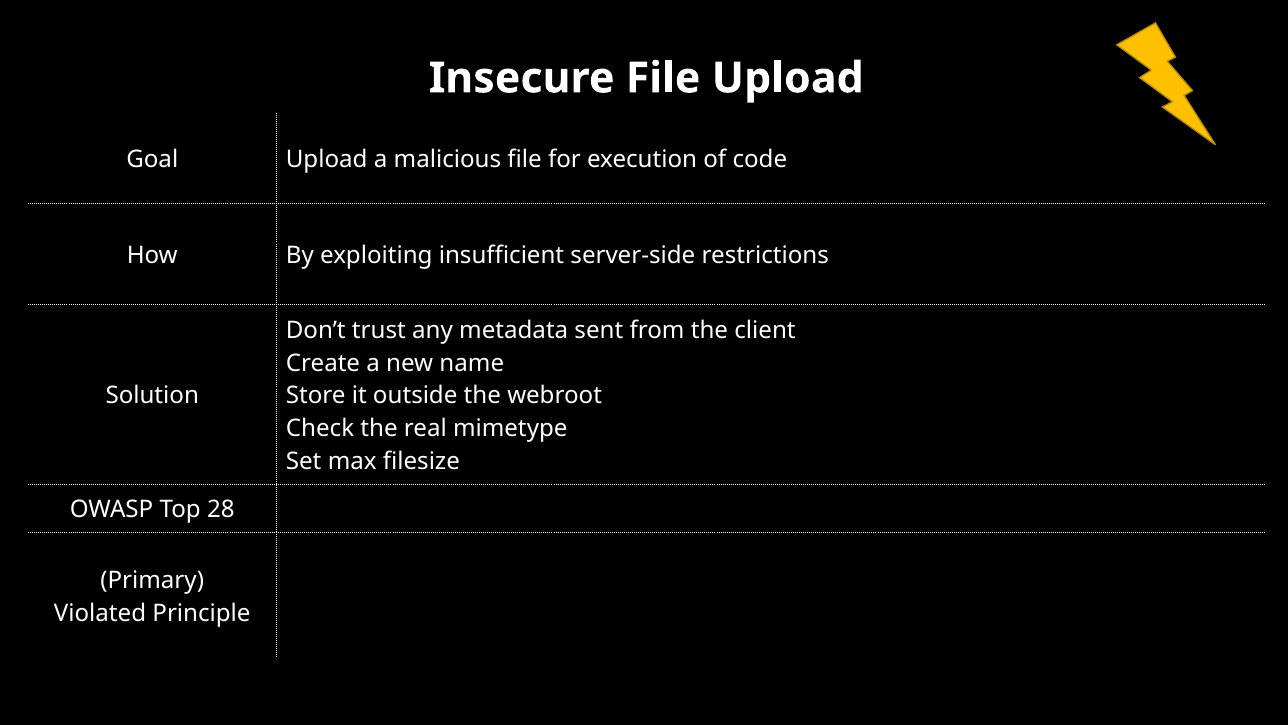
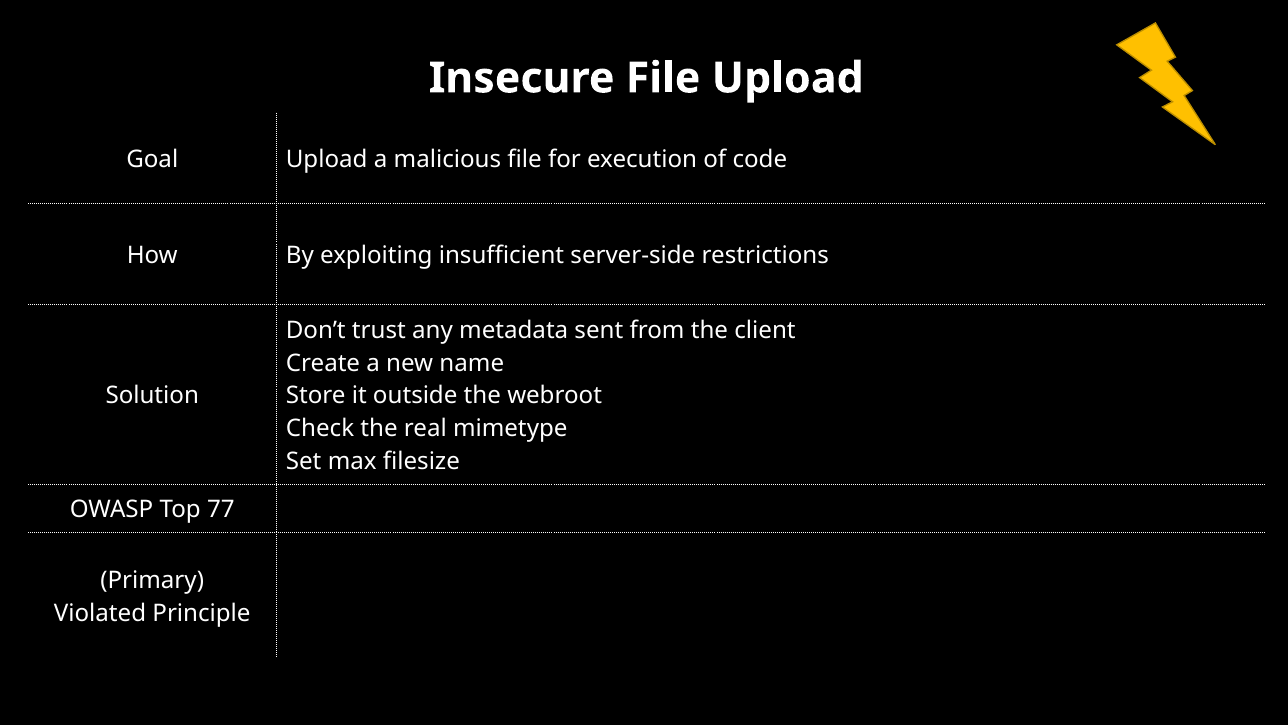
28: 28 -> 77
